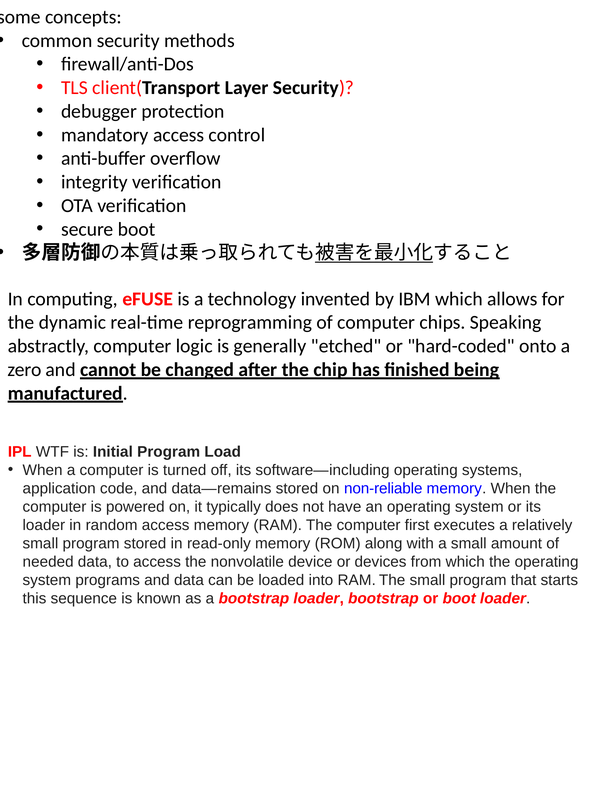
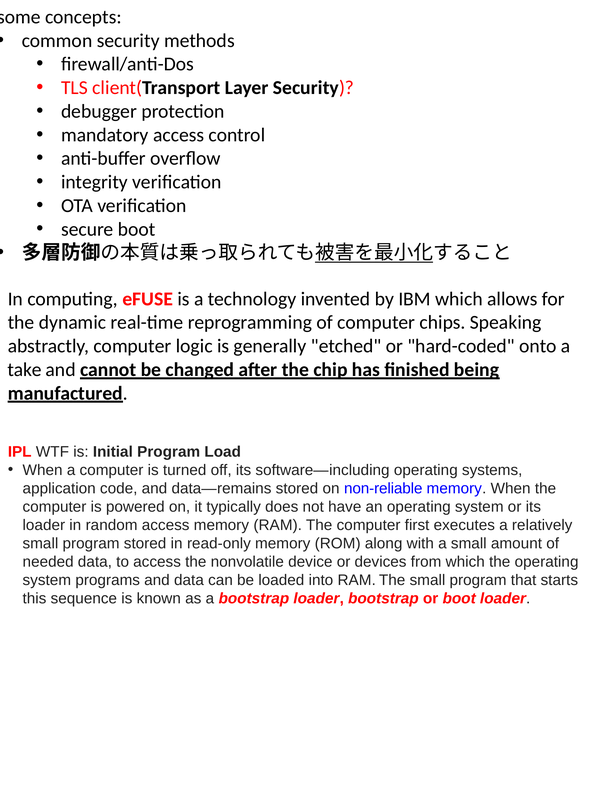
zero: zero -> take
